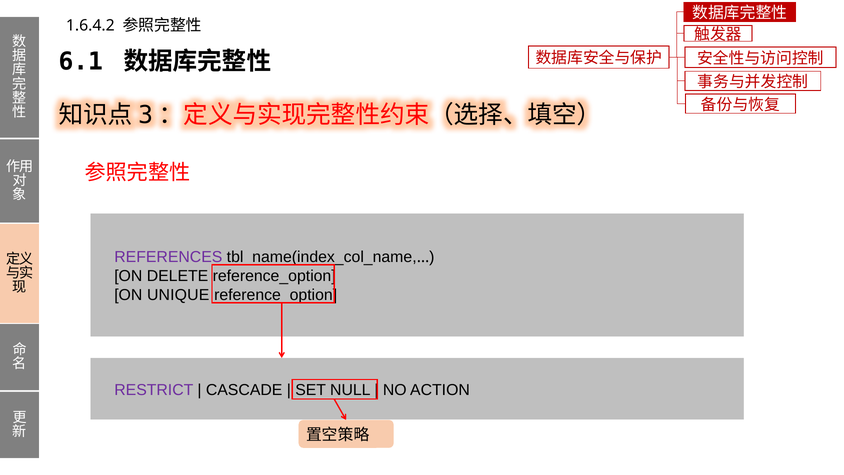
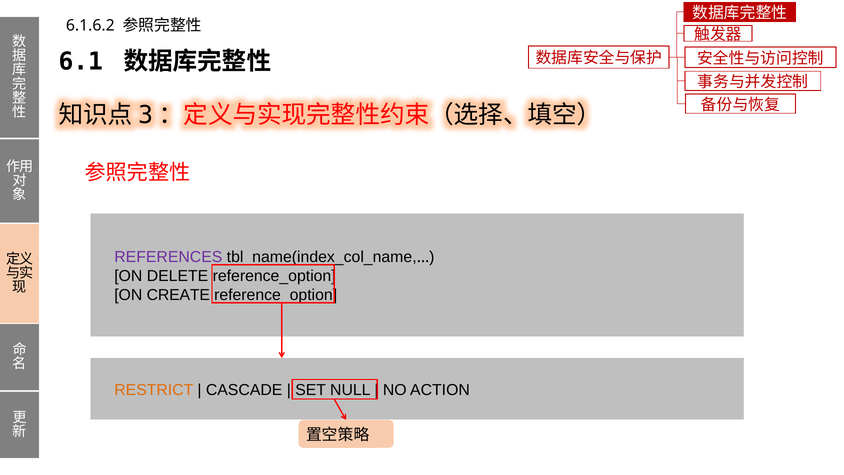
1.6.4.2: 1.6.4.2 -> 6.1.6.2
UNIQUE: UNIQUE -> CREATE
RESTRICT colour: purple -> orange
